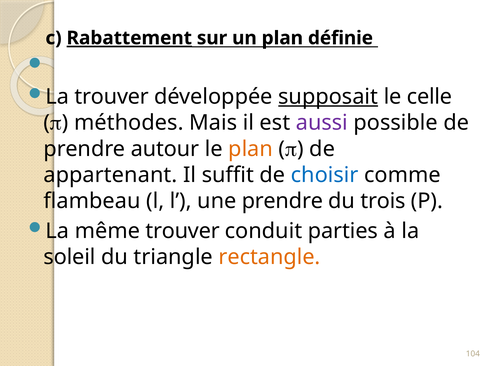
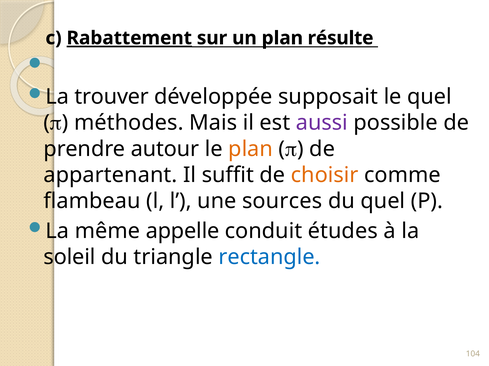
définie: définie -> résulte
supposait underline: present -> none
le celle: celle -> quel
choisir colour: blue -> orange
une prendre: prendre -> sources
du trois: trois -> quel
même trouver: trouver -> appelle
parties: parties -> études
rectangle colour: orange -> blue
